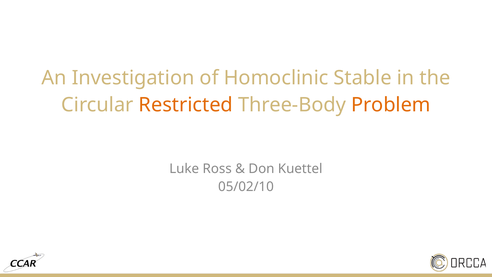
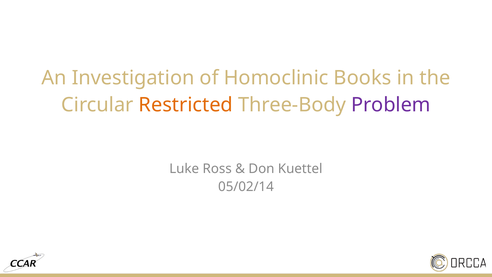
Stable: Stable -> Books
Problem colour: orange -> purple
05/02/10: 05/02/10 -> 05/02/14
